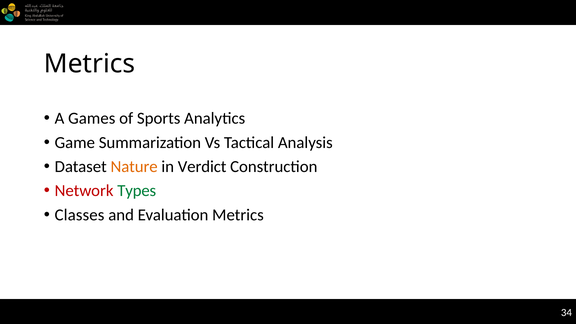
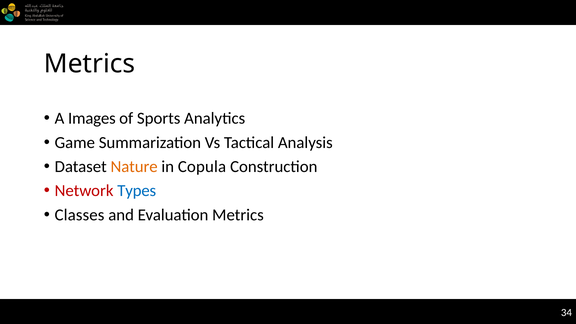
Games: Games -> Images
Verdict: Verdict -> Copula
Types colour: green -> blue
